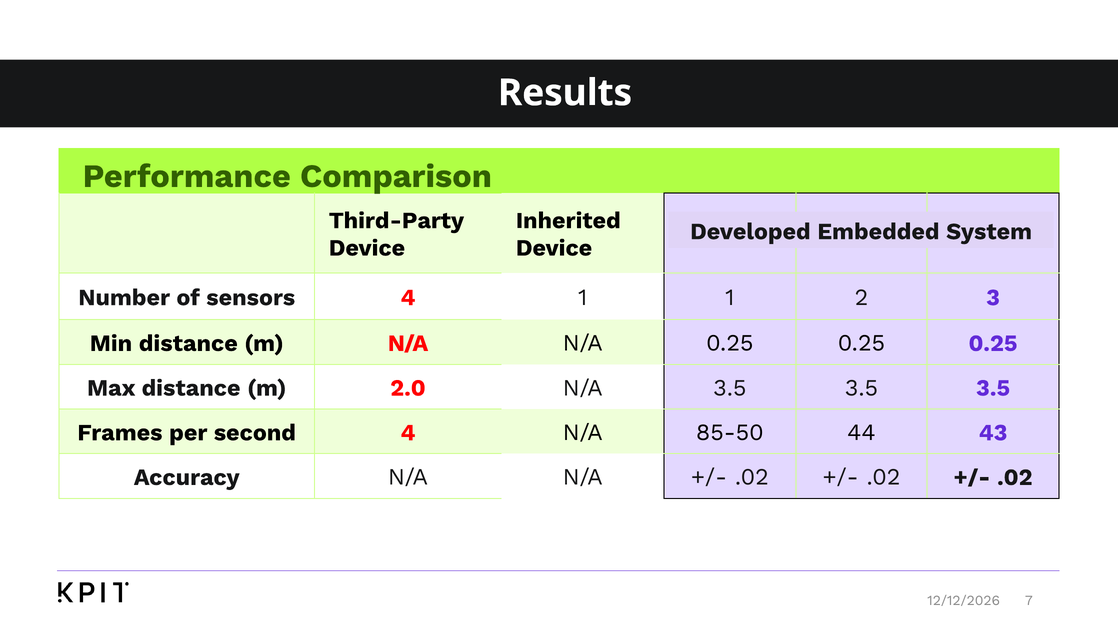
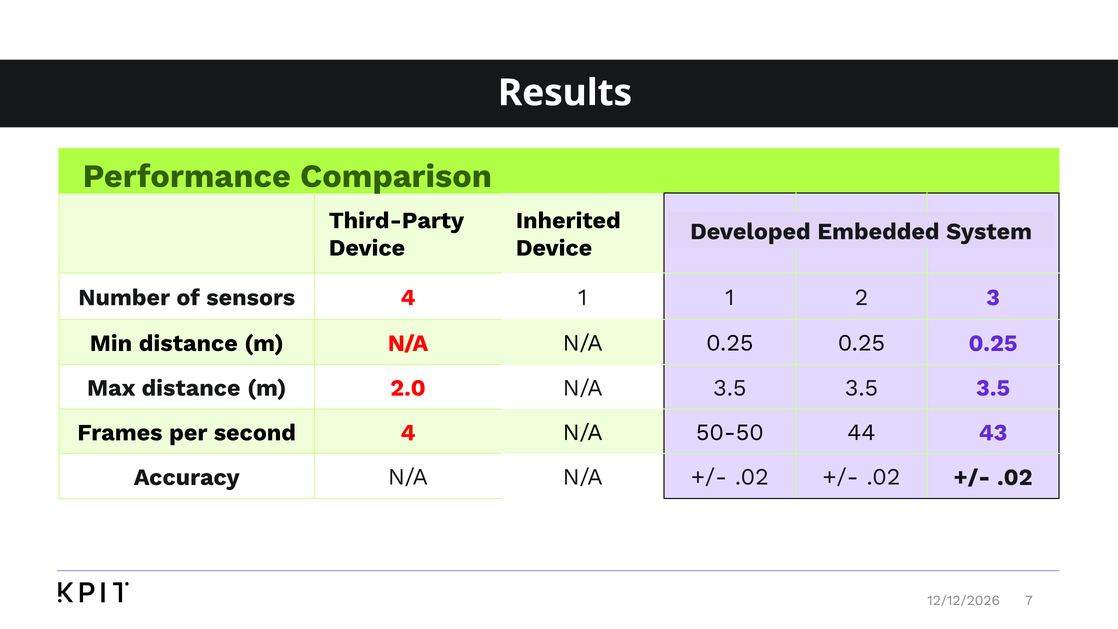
85-50: 85-50 -> 50-50
